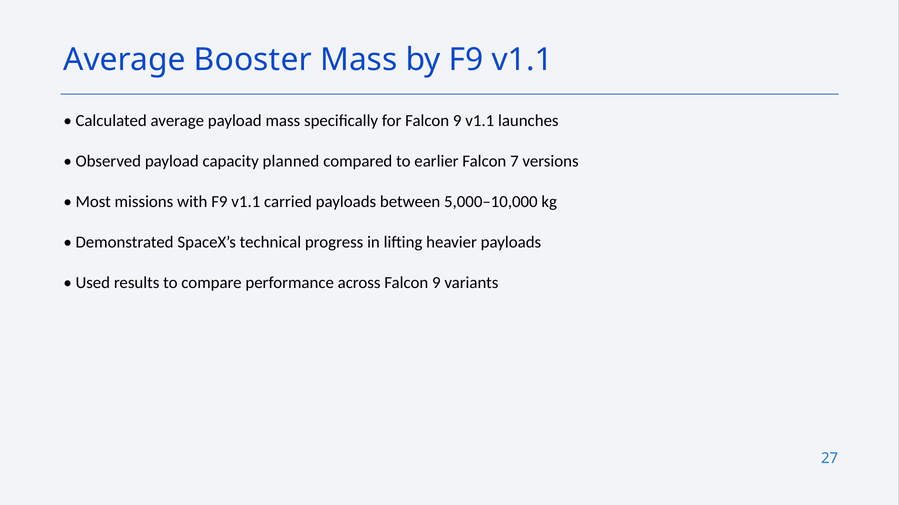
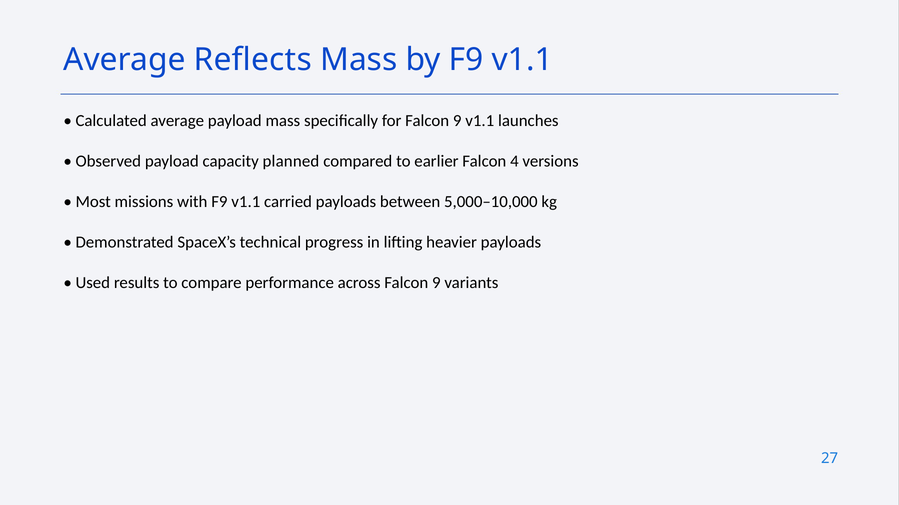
Booster: Booster -> Reflects
7: 7 -> 4
